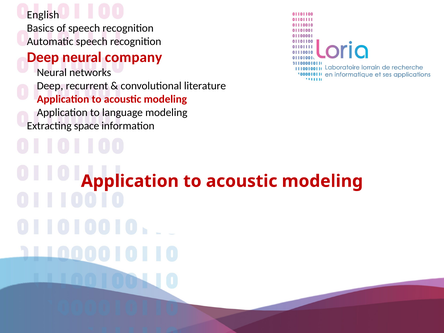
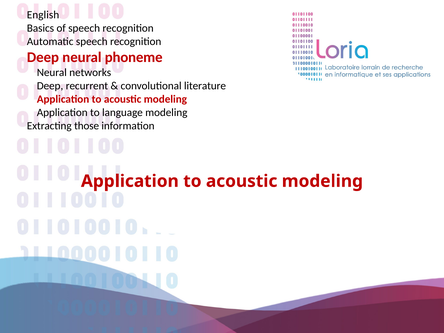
company: company -> phoneme
space: space -> those
